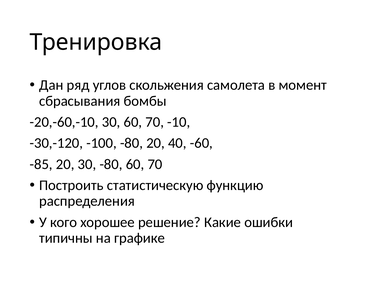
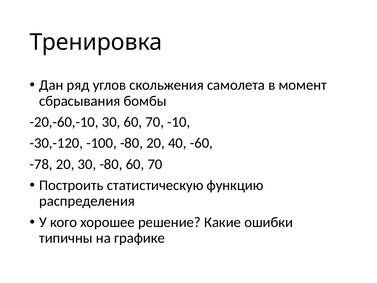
-85: -85 -> -78
